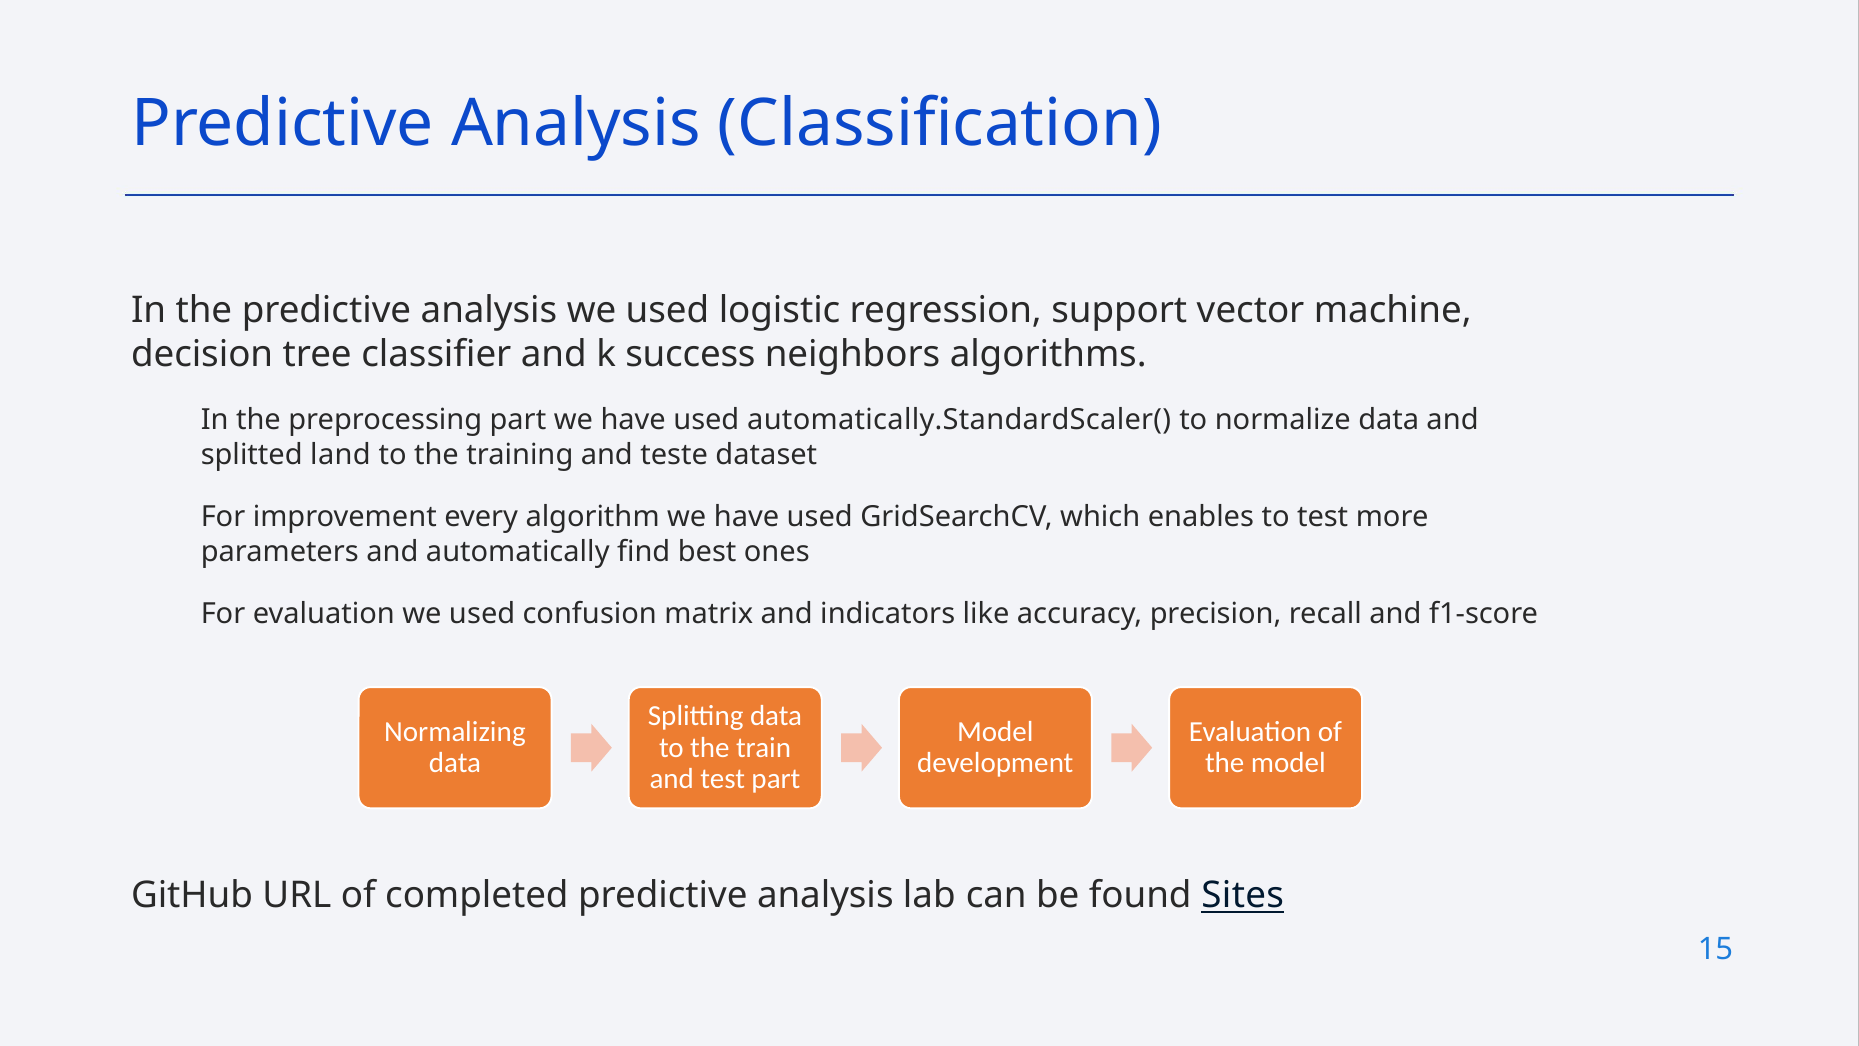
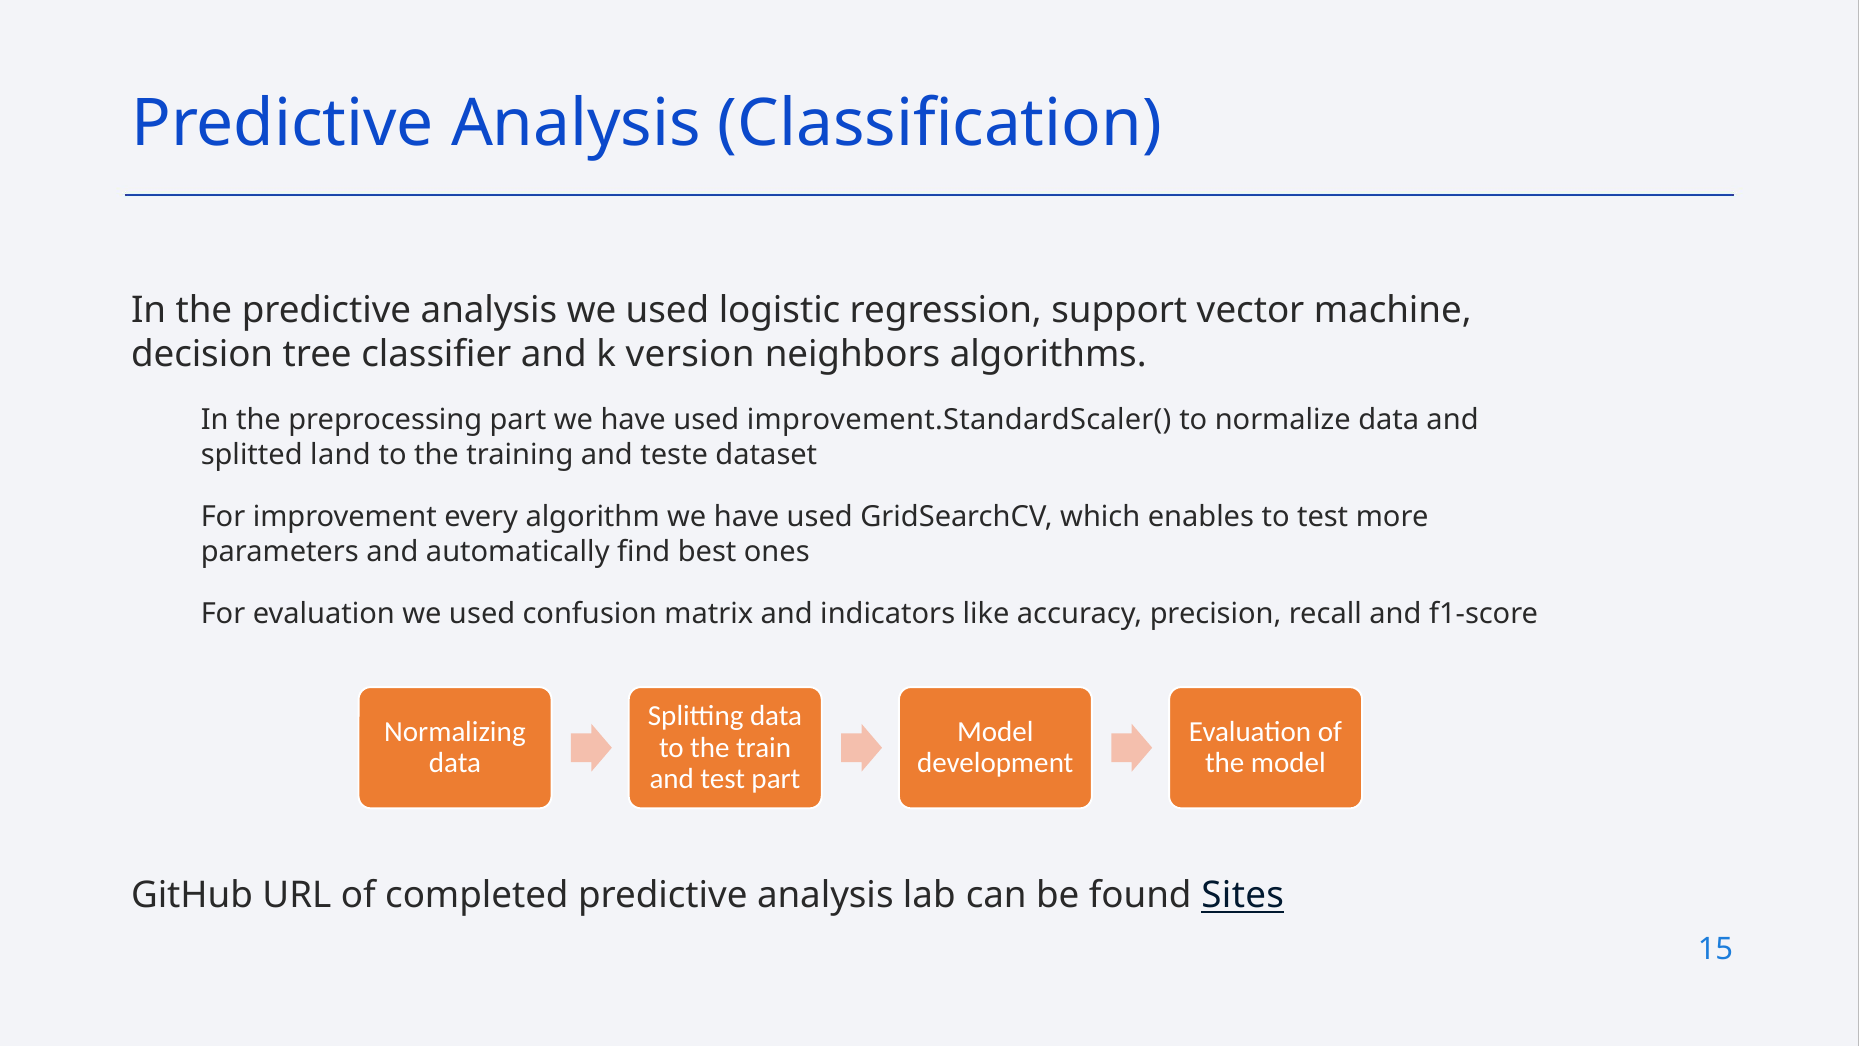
success: success -> version
automatically.StandardScaler(: automatically.StandardScaler( -> improvement.StandardScaler(
